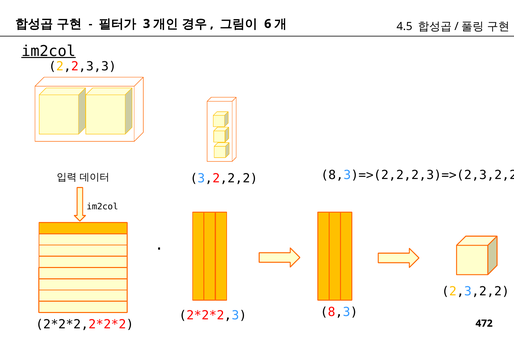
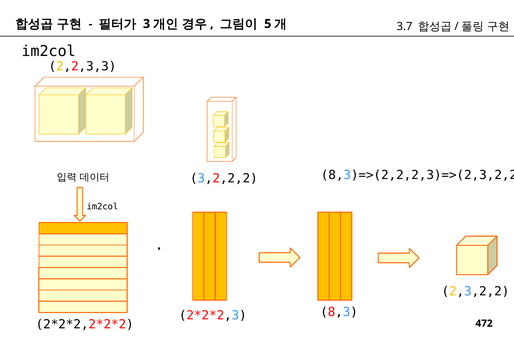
6: 6 -> 5
4.5: 4.5 -> 3.7
im2col at (49, 51) underline: present -> none
